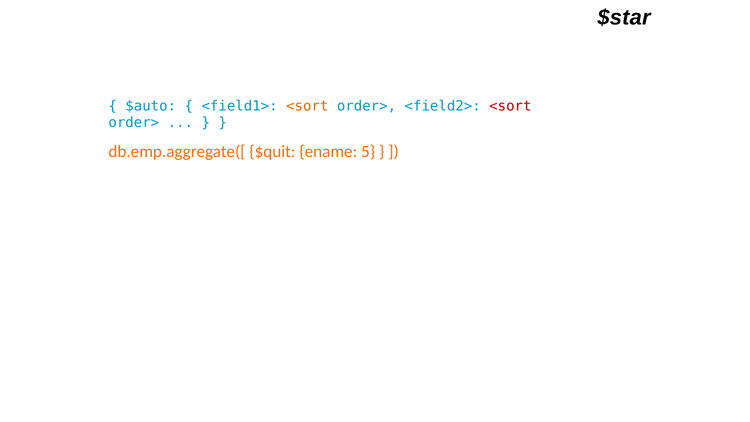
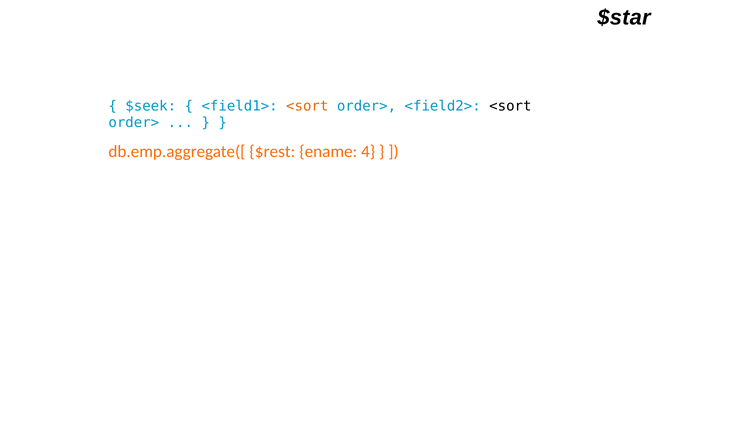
$auto: $auto -> $seek
<sort at (510, 106) colour: red -> black
$quit: $quit -> $rest
5: 5 -> 4
